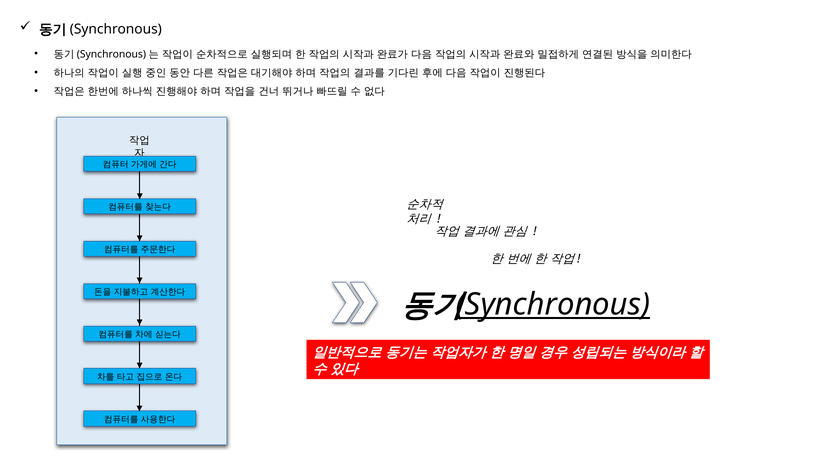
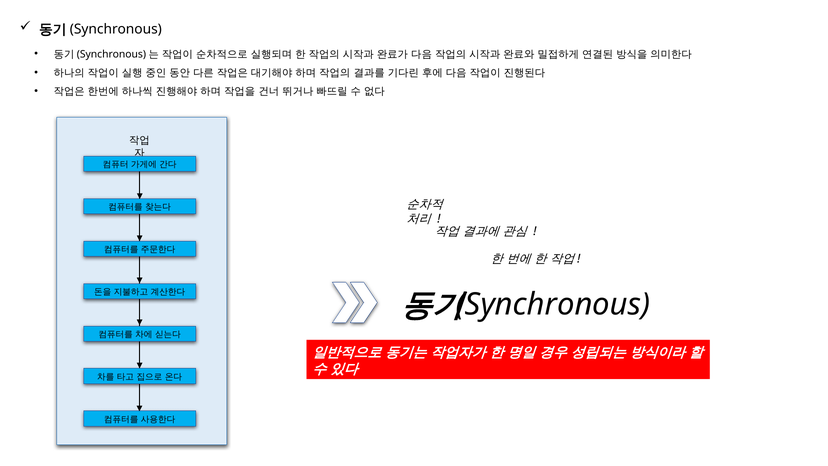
Synchronous underline: present -> none
